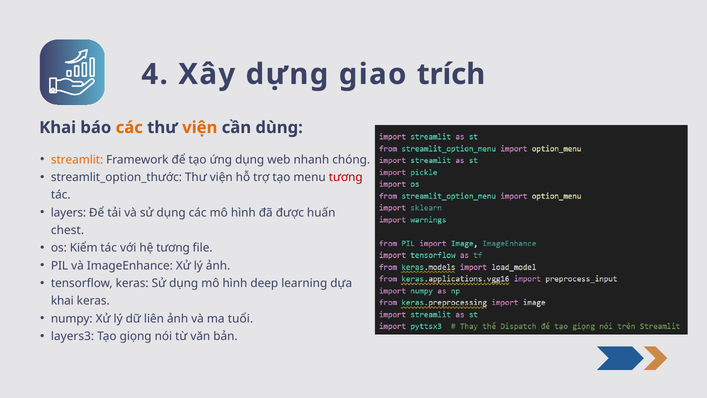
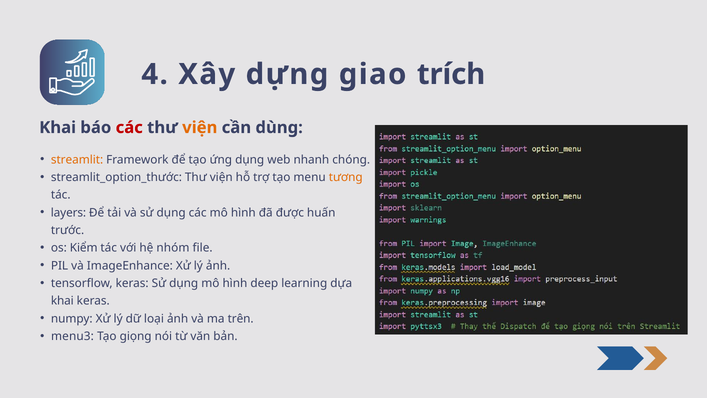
các at (129, 127) colour: orange -> red
tương at (346, 177) colour: red -> orange
chest: chest -> trước
hệ tương: tương -> nhóm
liên: liên -> loại
tuổi: tuổi -> trên
layers3: layers3 -> menu3
